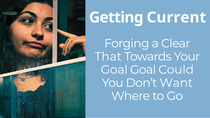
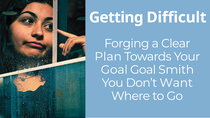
Current: Current -> Difficult
That: That -> Plan
Could: Could -> Smith
